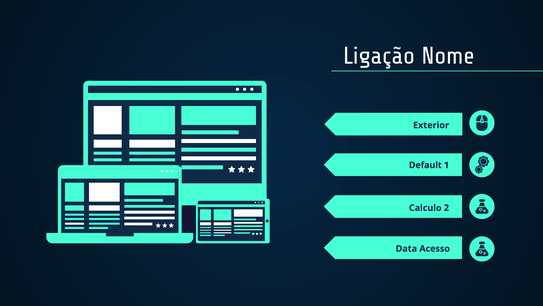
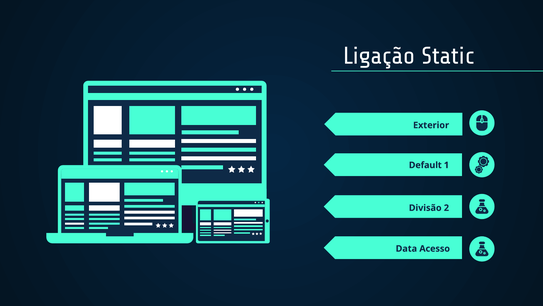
Nome: Nome -> Static
Calculo: Calculo -> Divisão
